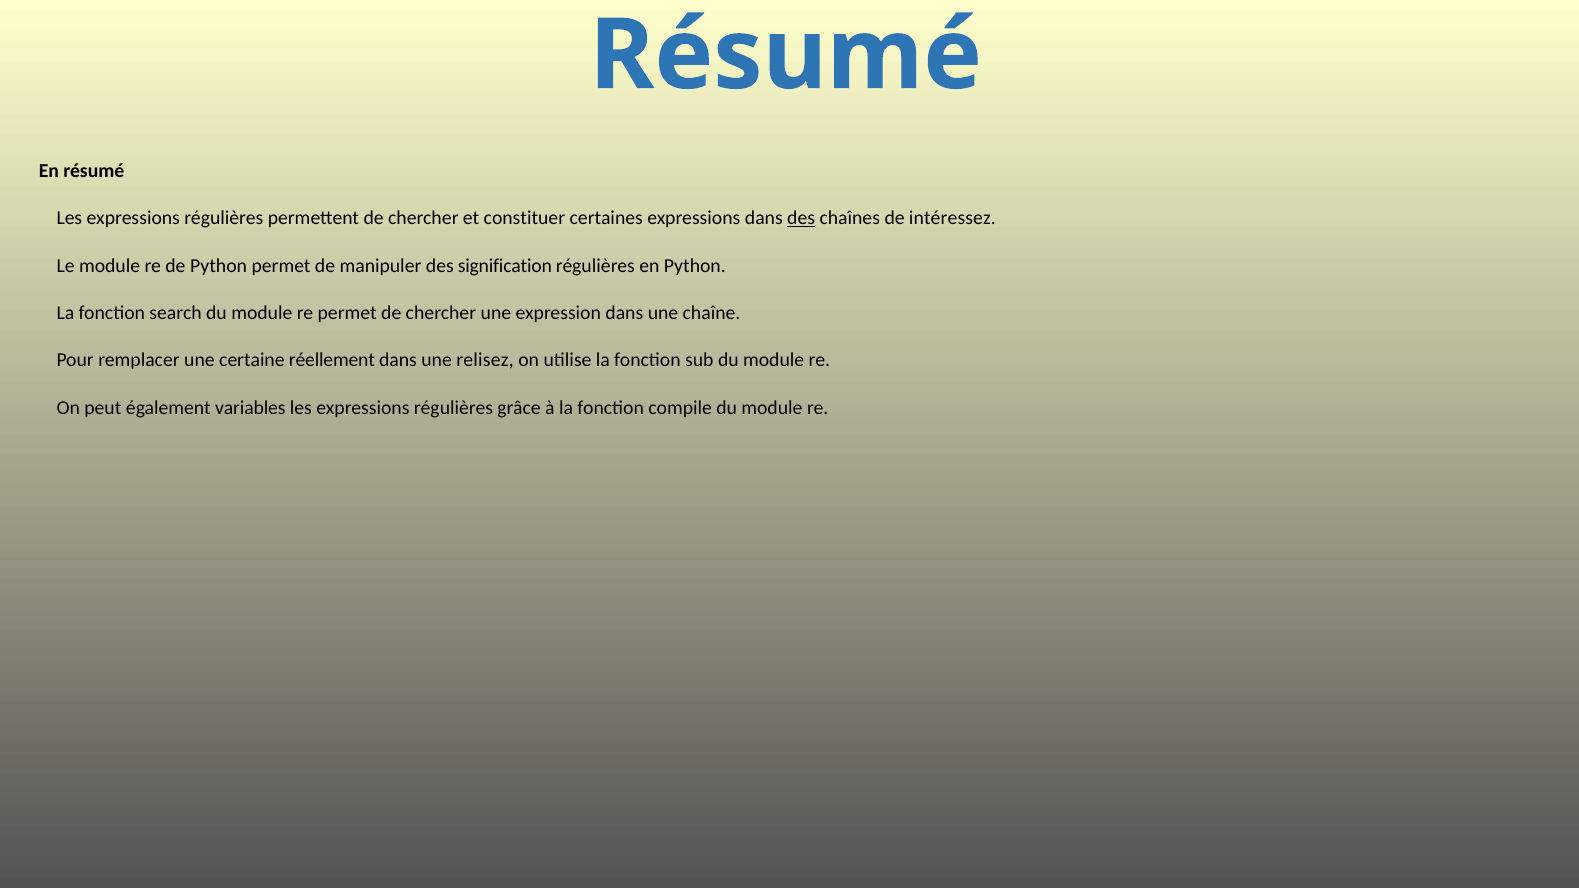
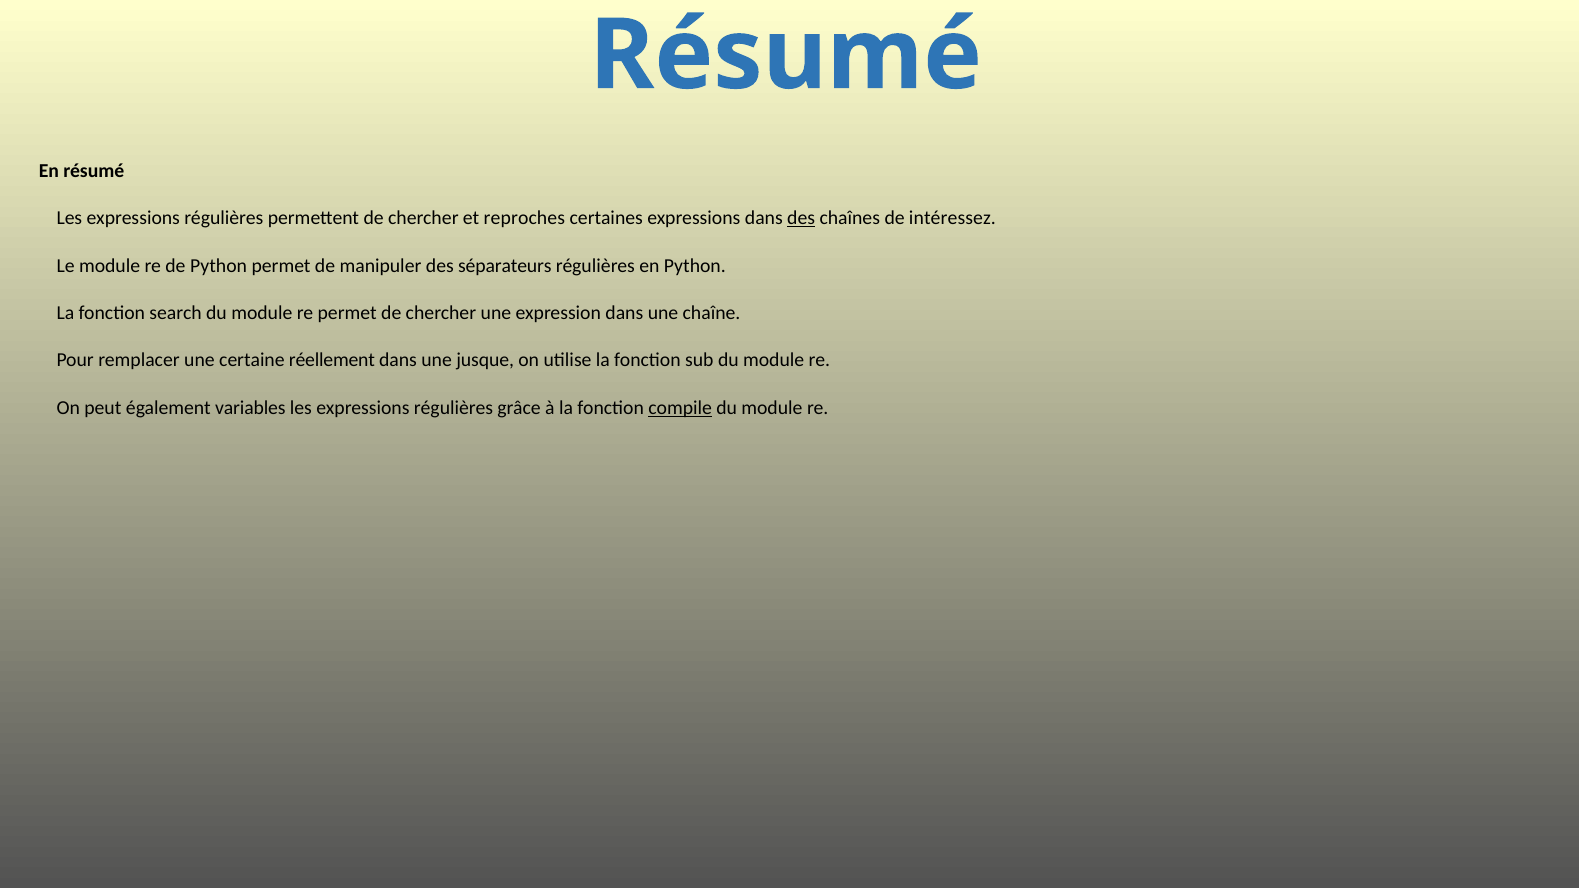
constituer: constituer -> reproches
signification: signification -> séparateurs
relisez: relisez -> jusque
compile underline: none -> present
